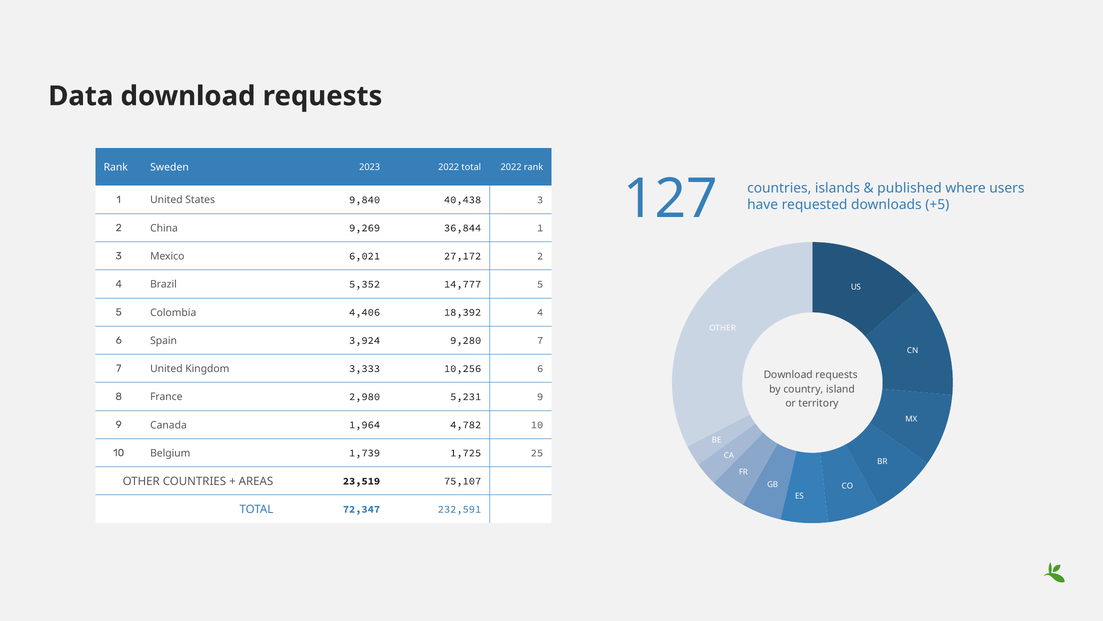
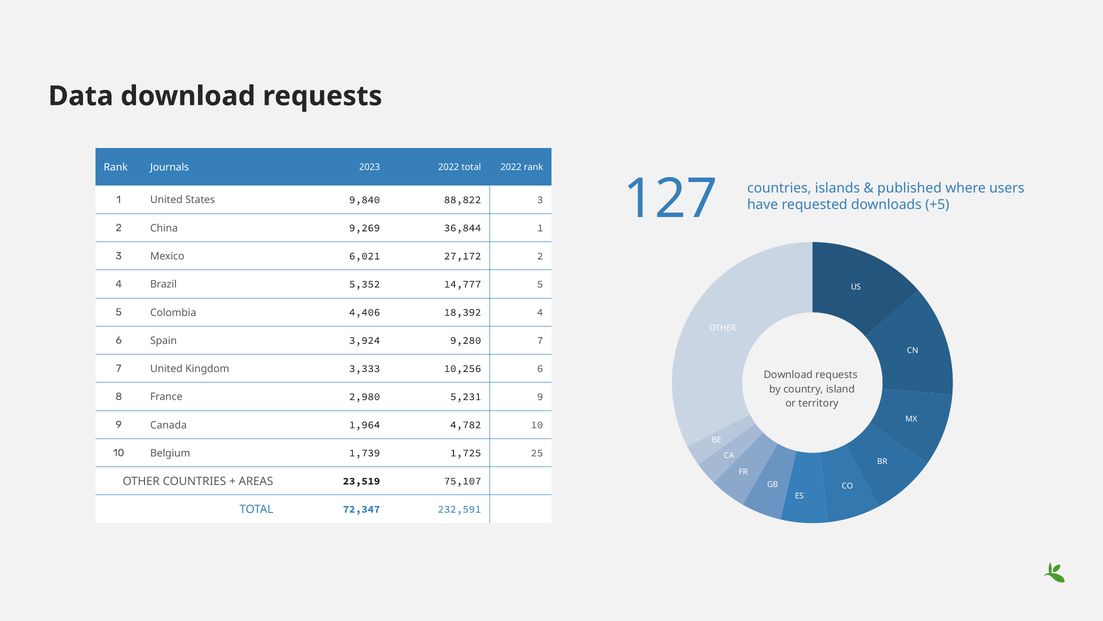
Sweden: Sweden -> Journals
40,438: 40,438 -> 88,822
